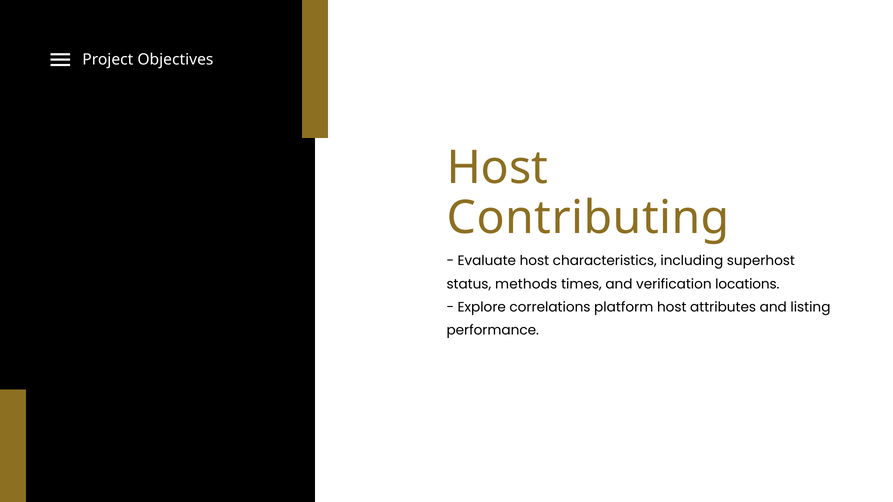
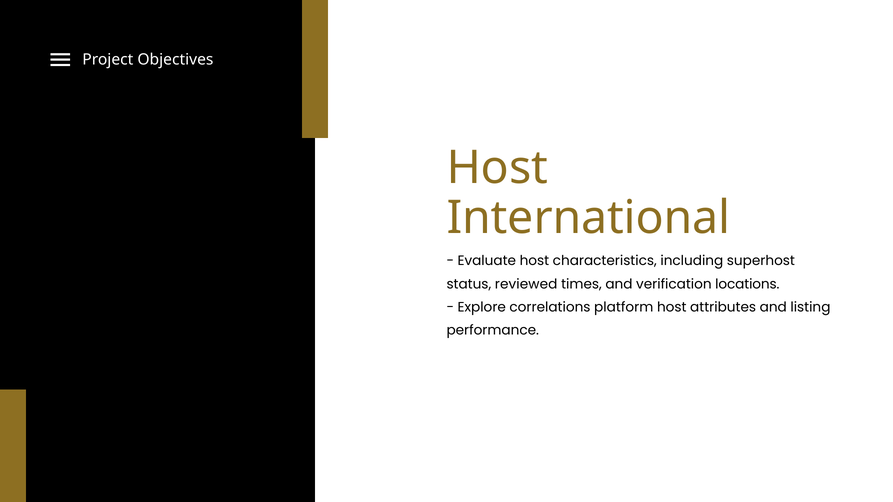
Contributing: Contributing -> International
methods: methods -> reviewed
